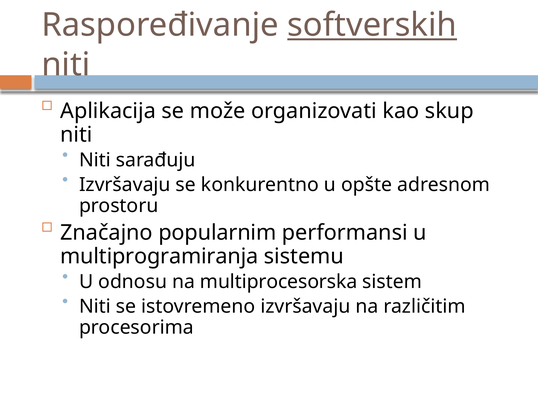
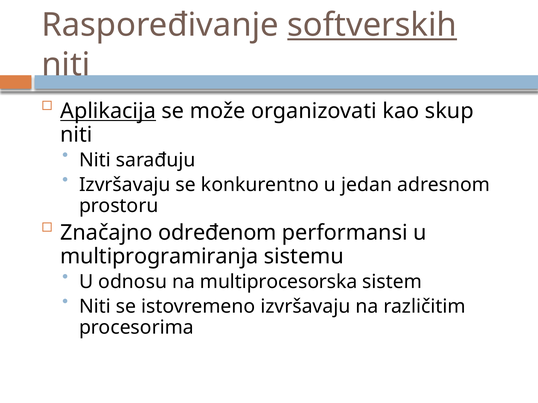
Aplikacija underline: none -> present
opšte: opšte -> jedan
popularnim: popularnim -> određenom
